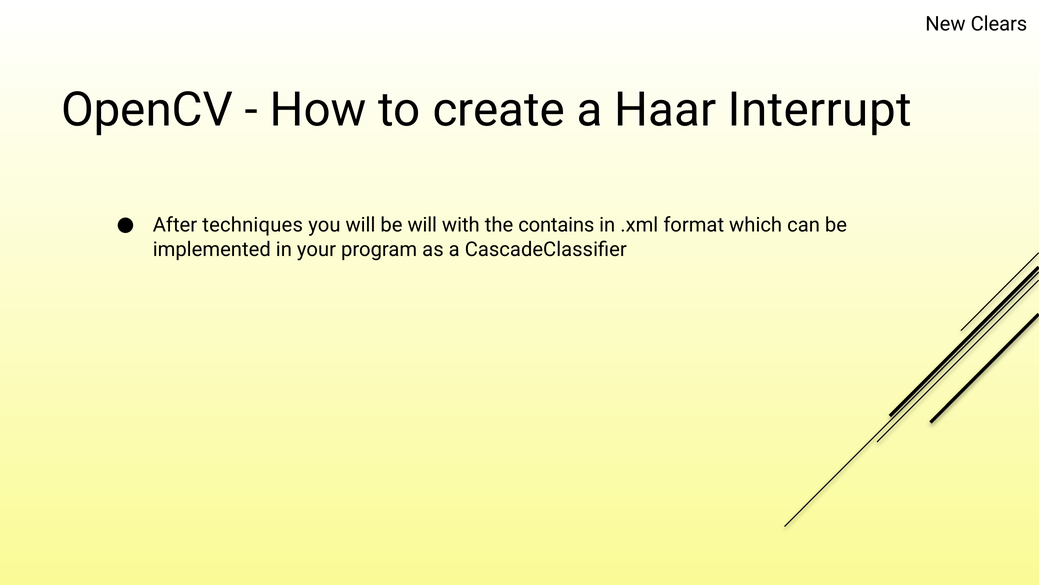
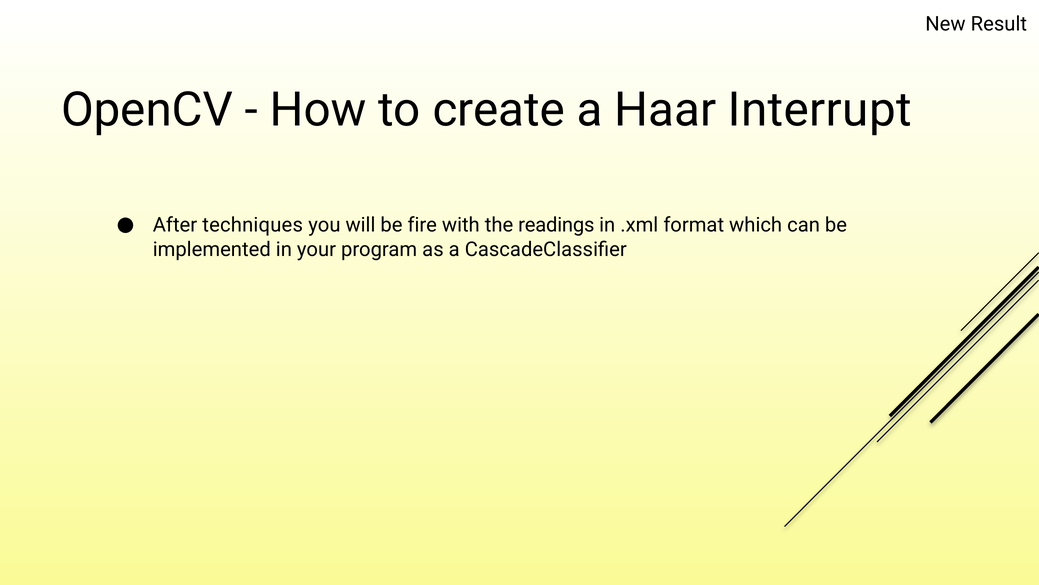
Clears: Clears -> Result
be will: will -> fire
contains: contains -> readings
